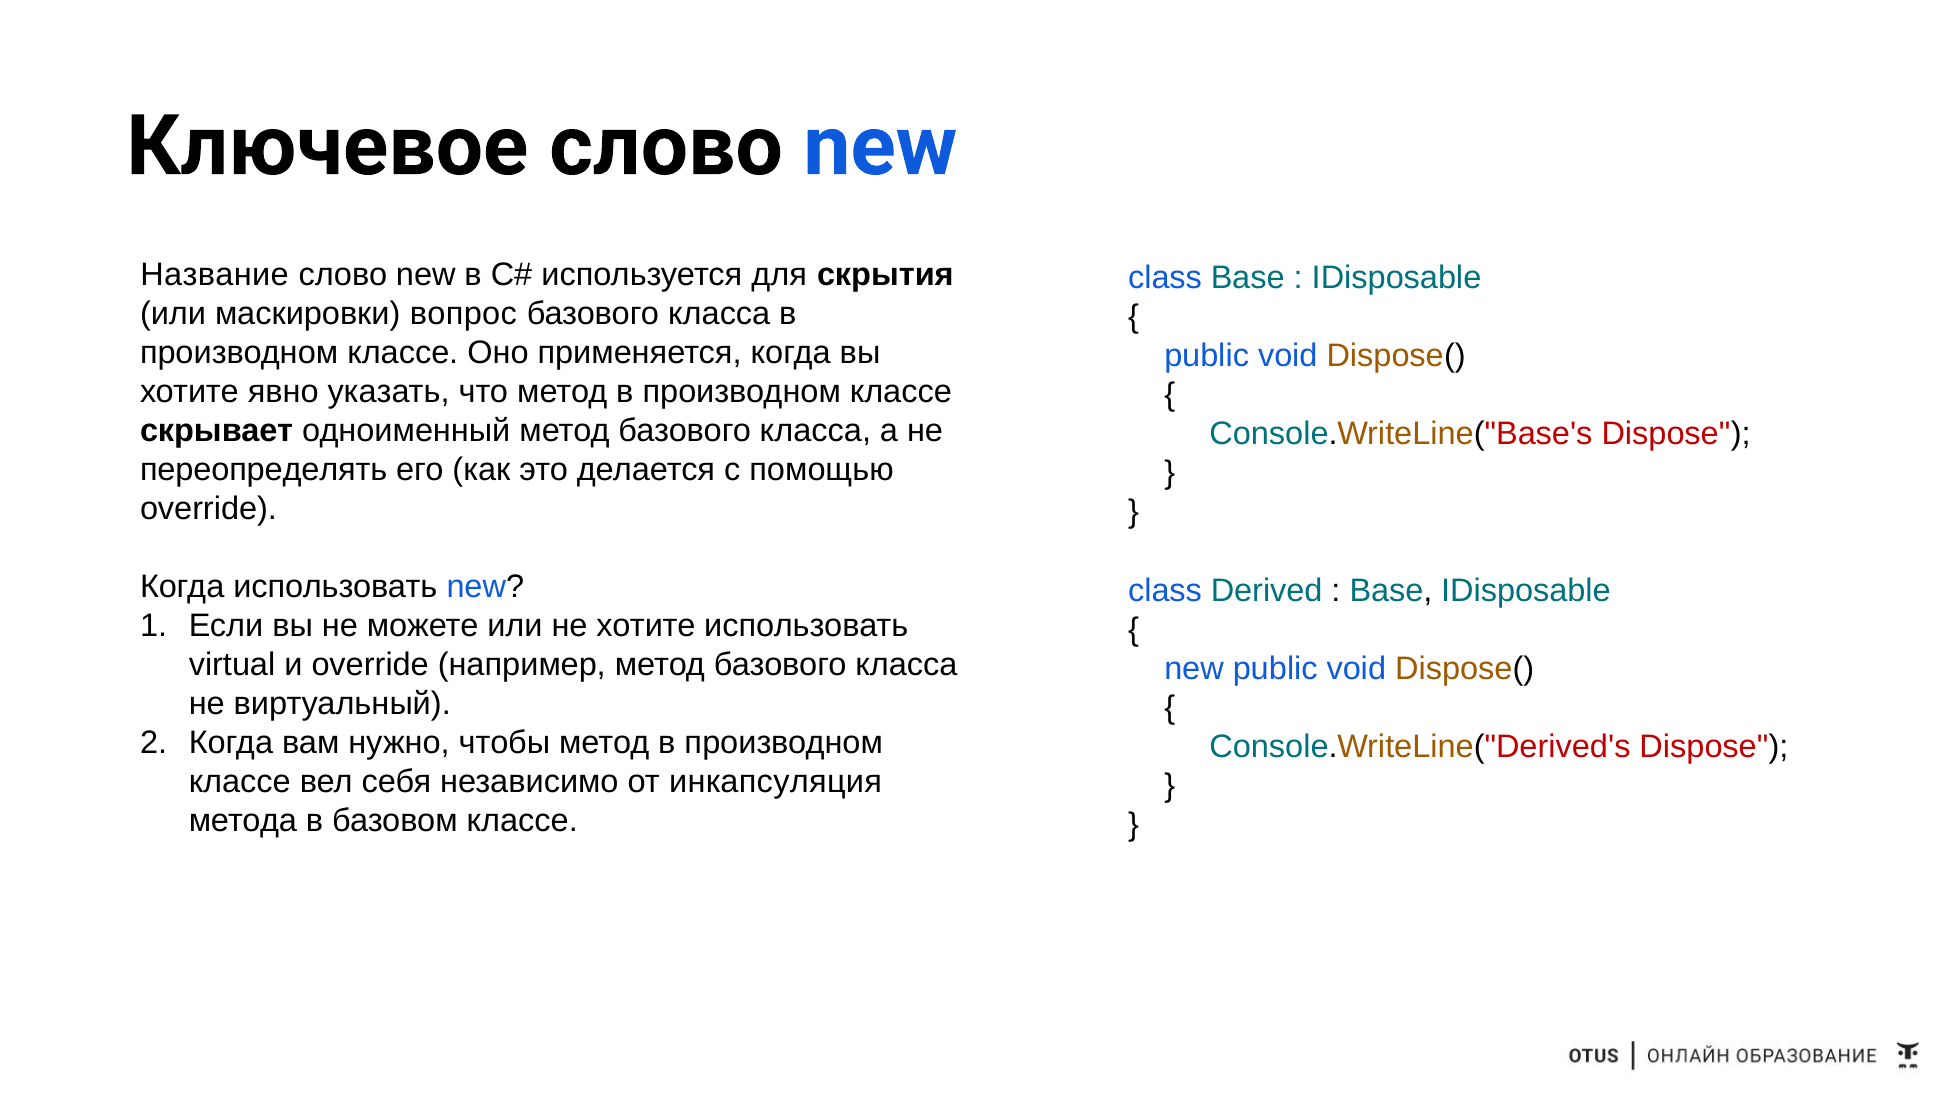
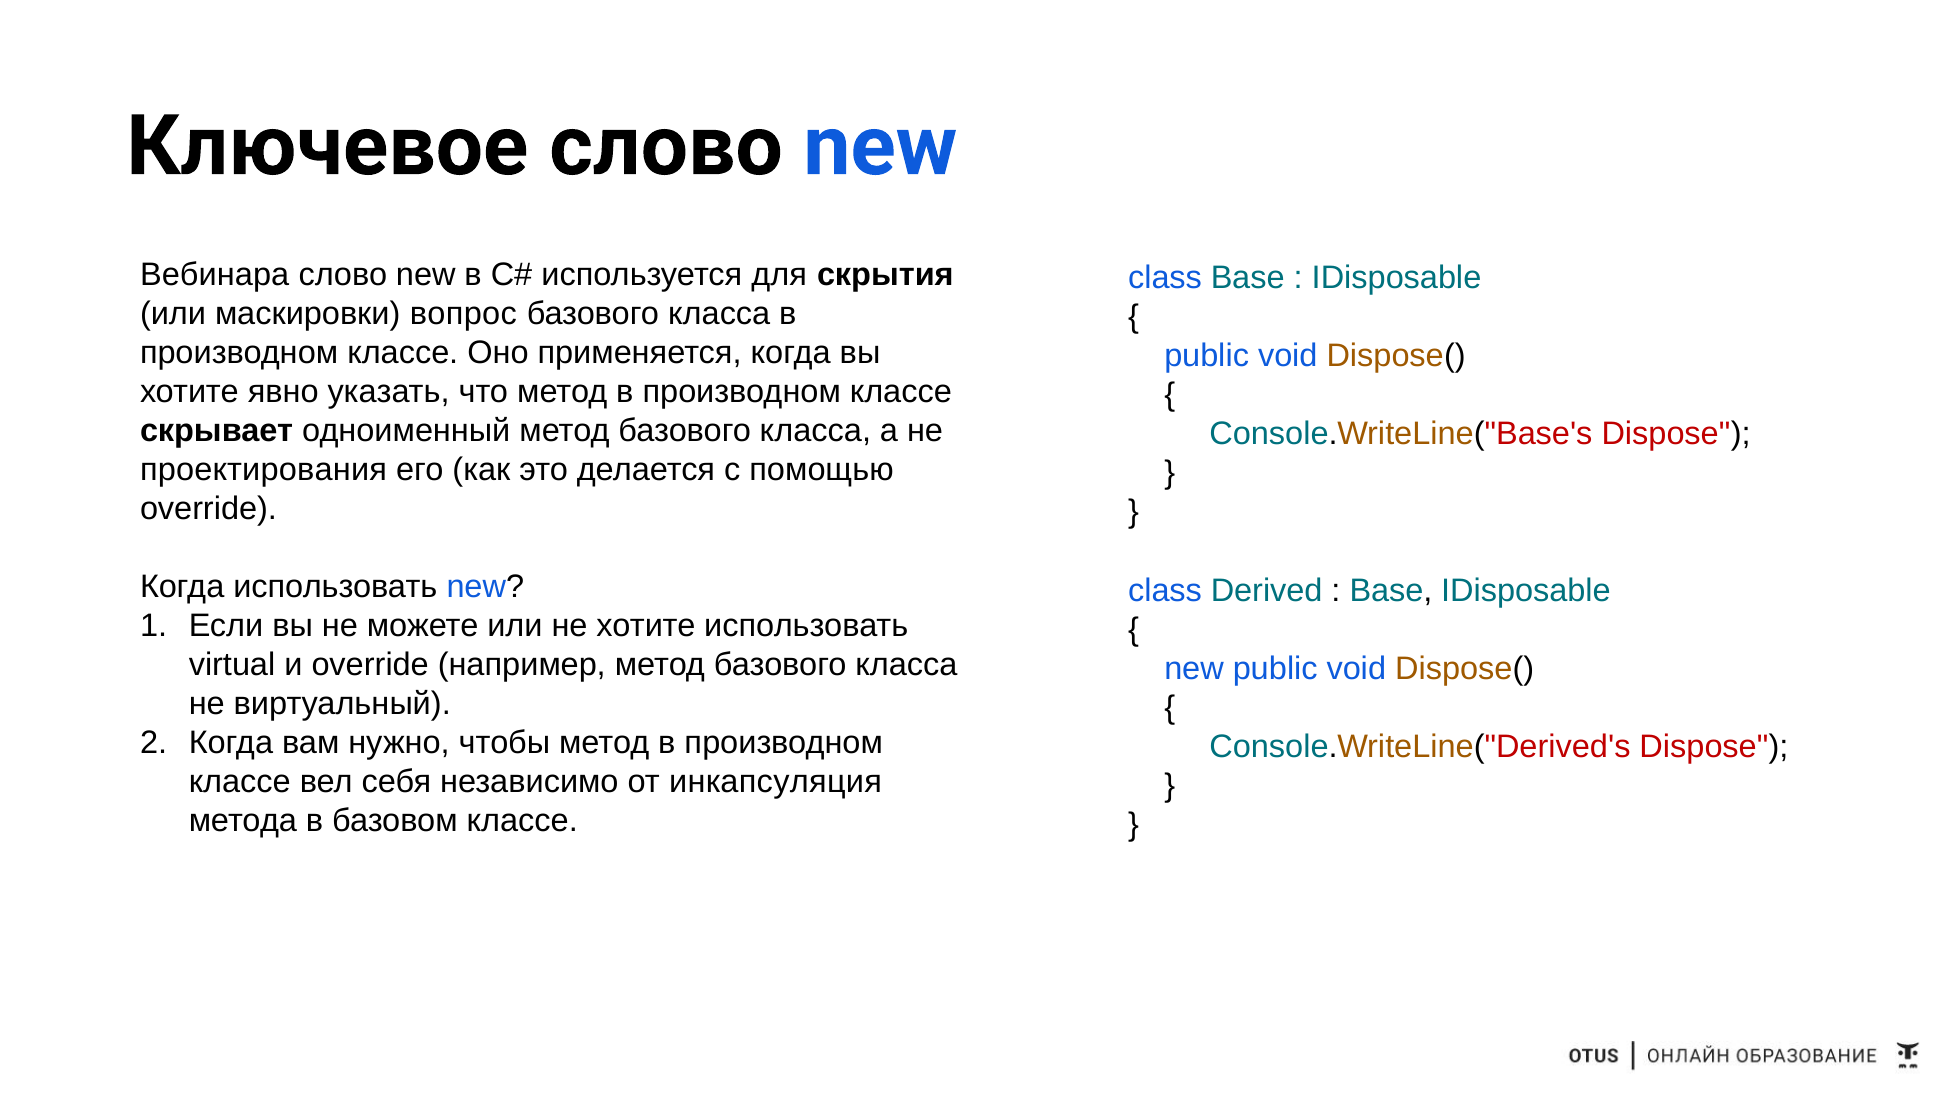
Название: Название -> Вебинара
переопределять: переопределять -> проектирования
